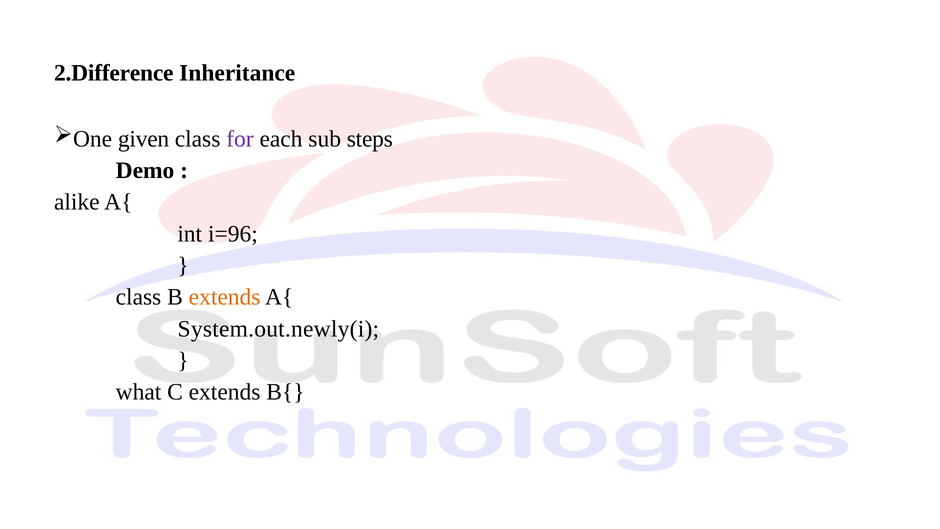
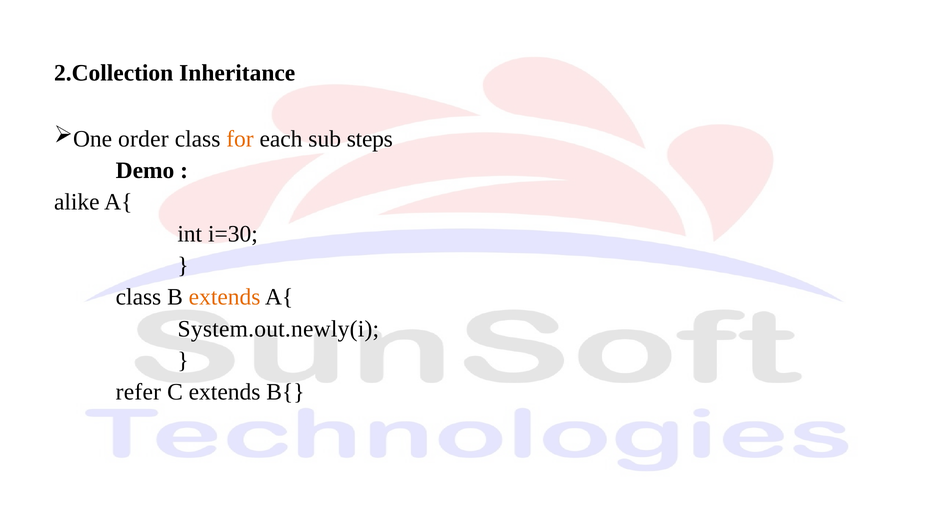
2.Difference: 2.Difference -> 2.Collection
given: given -> order
for colour: purple -> orange
i=96: i=96 -> i=30
what: what -> refer
